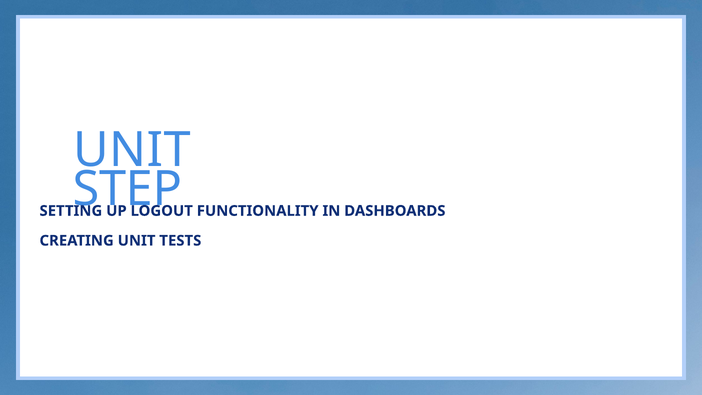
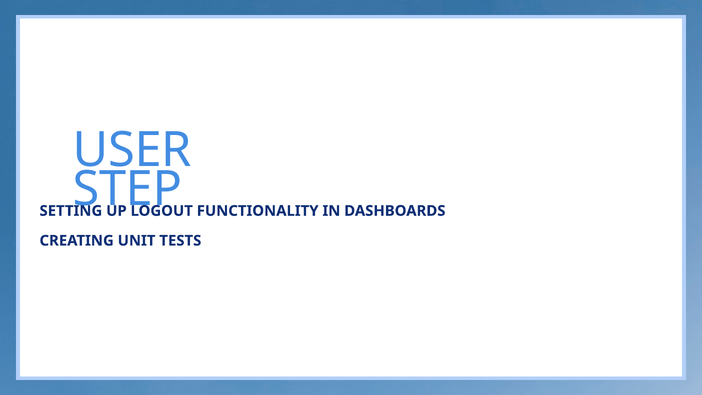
UNIT at (132, 150): UNIT -> USER
